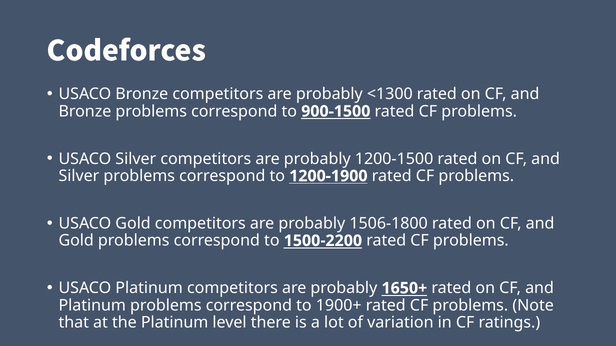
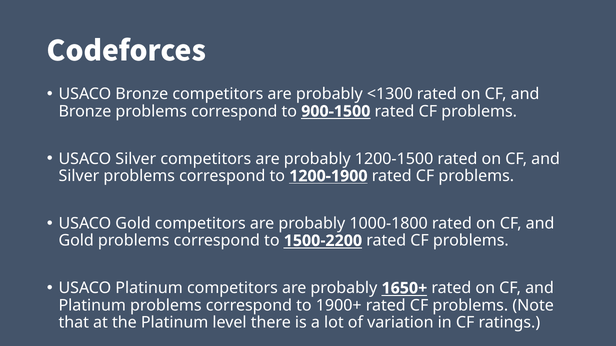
1506-1800: 1506-1800 -> 1000-1800
